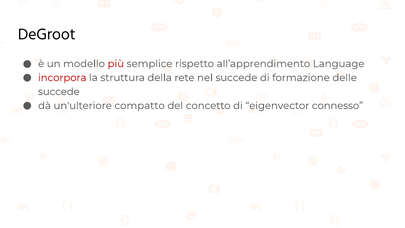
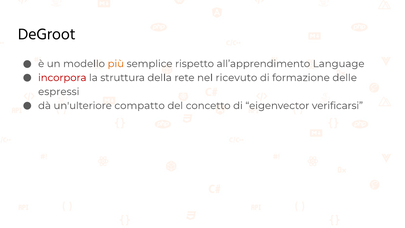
più colour: red -> orange
nel succede: succede -> ricevuto
succede at (59, 92): succede -> espressi
connesso: connesso -> verificarsi
